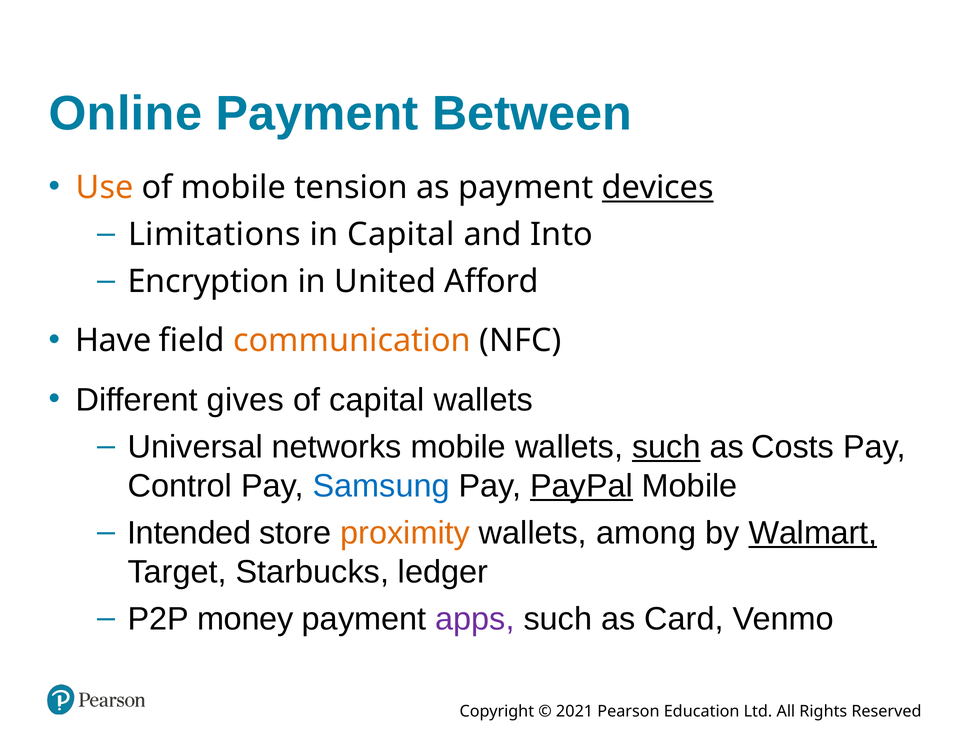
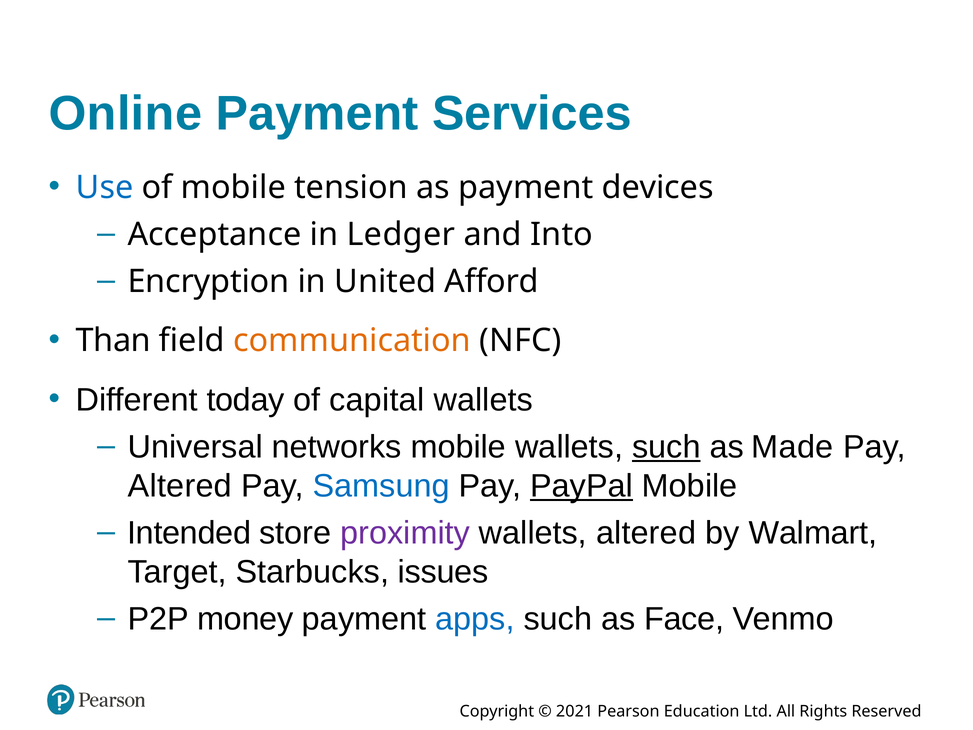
Between: Between -> Services
Use colour: orange -> blue
devices underline: present -> none
Limitations: Limitations -> Acceptance
in Capital: Capital -> Ledger
Have: Have -> Than
gives: gives -> today
Costs: Costs -> Made
Control at (180, 486): Control -> Altered
proximity colour: orange -> purple
wallets among: among -> altered
Walmart underline: present -> none
ledger: ledger -> issues
apps colour: purple -> blue
Card: Card -> Face
